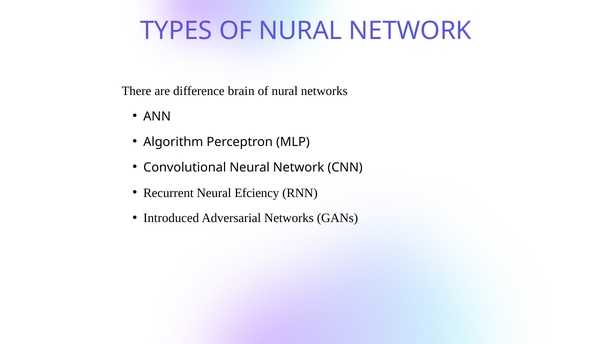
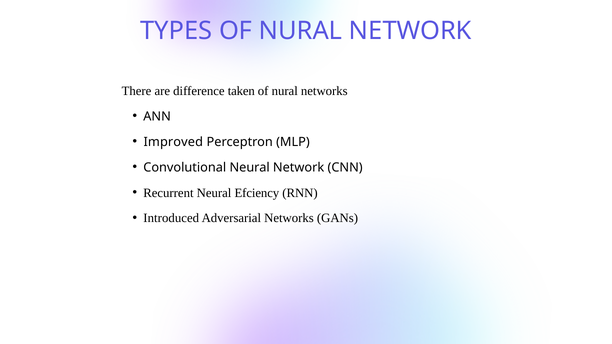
brain: brain -> taken
Algorithm: Algorithm -> Improved
